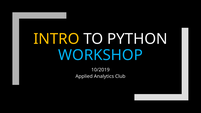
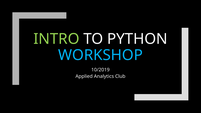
INTRO colour: yellow -> light green
